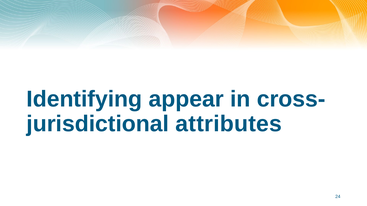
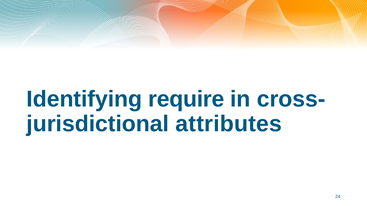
appear: appear -> require
